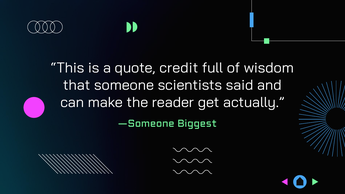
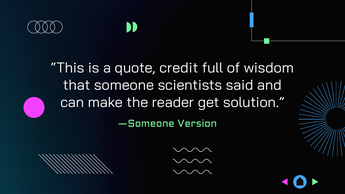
actually: actually -> solution
Biggest: Biggest -> Version
